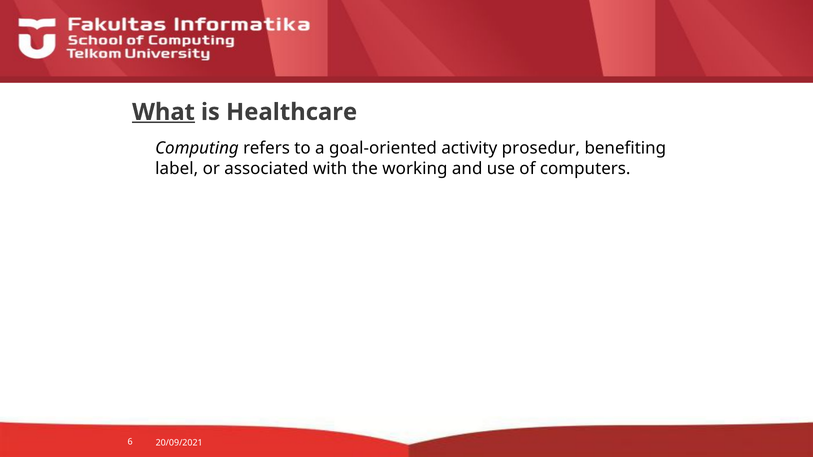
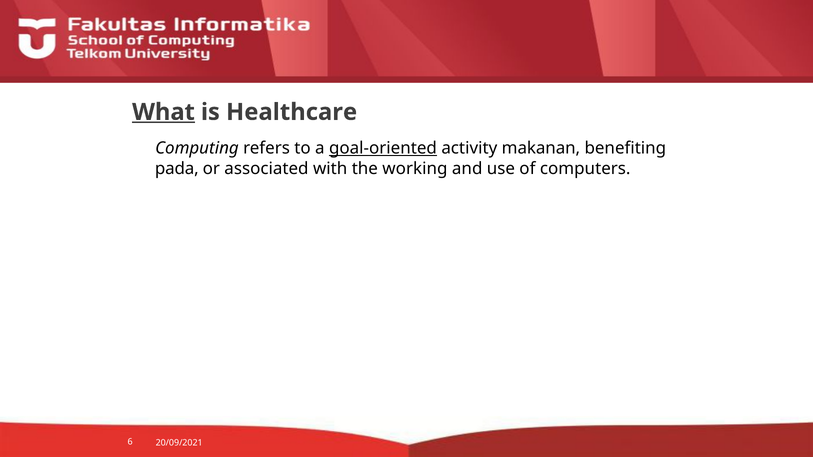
goal-oriented underline: none -> present
prosedur: prosedur -> makanan
label: label -> pada
